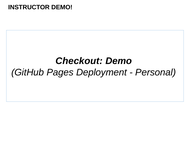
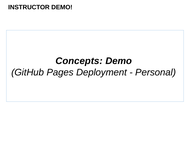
Checkout: Checkout -> Concepts
